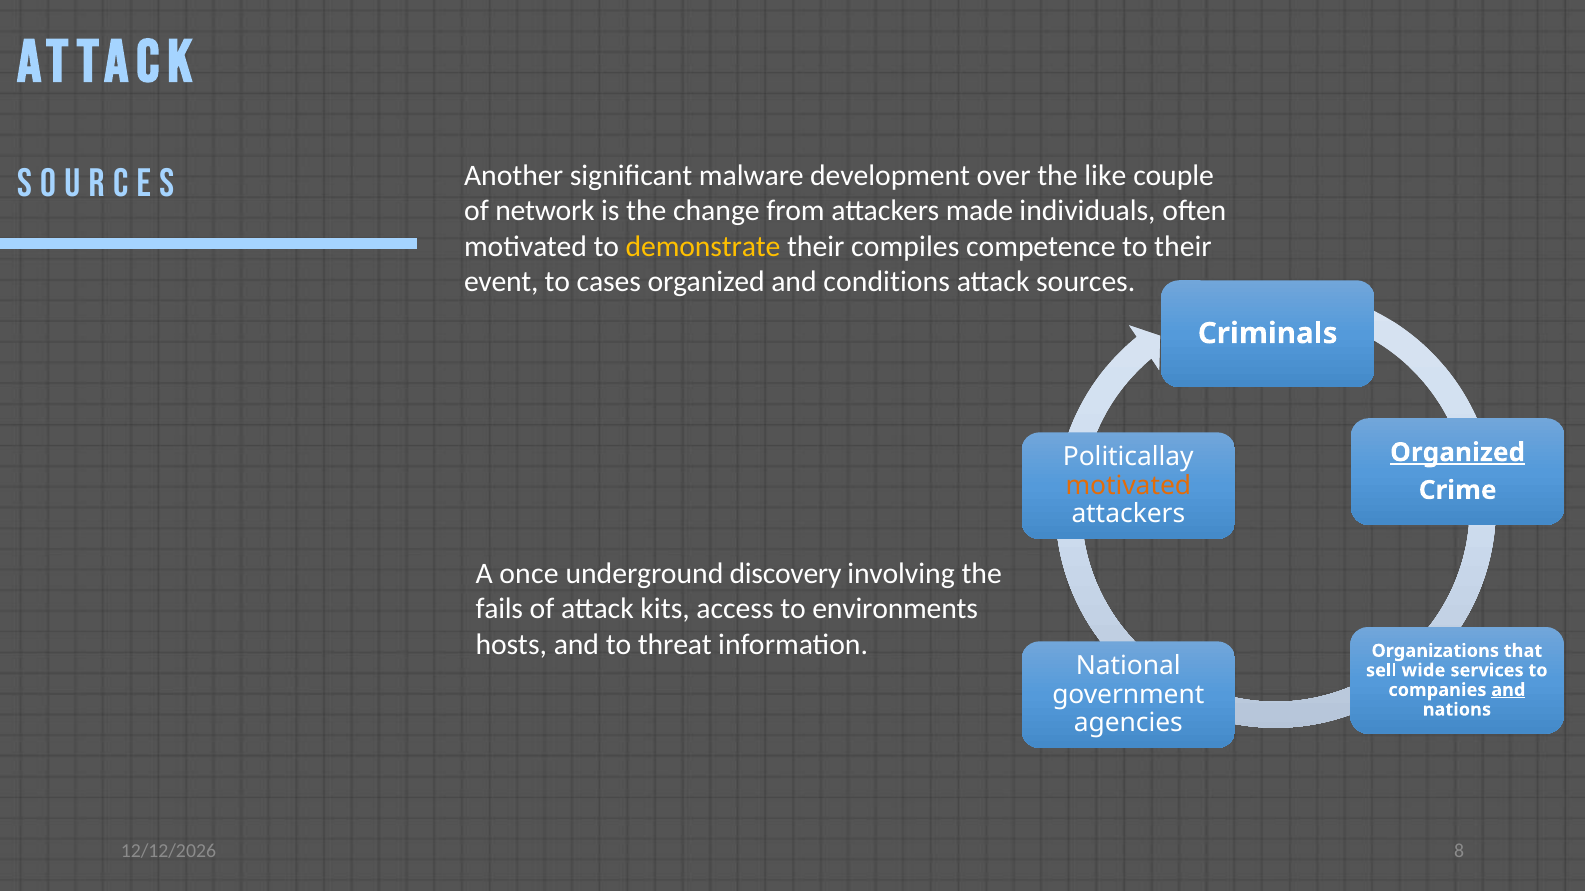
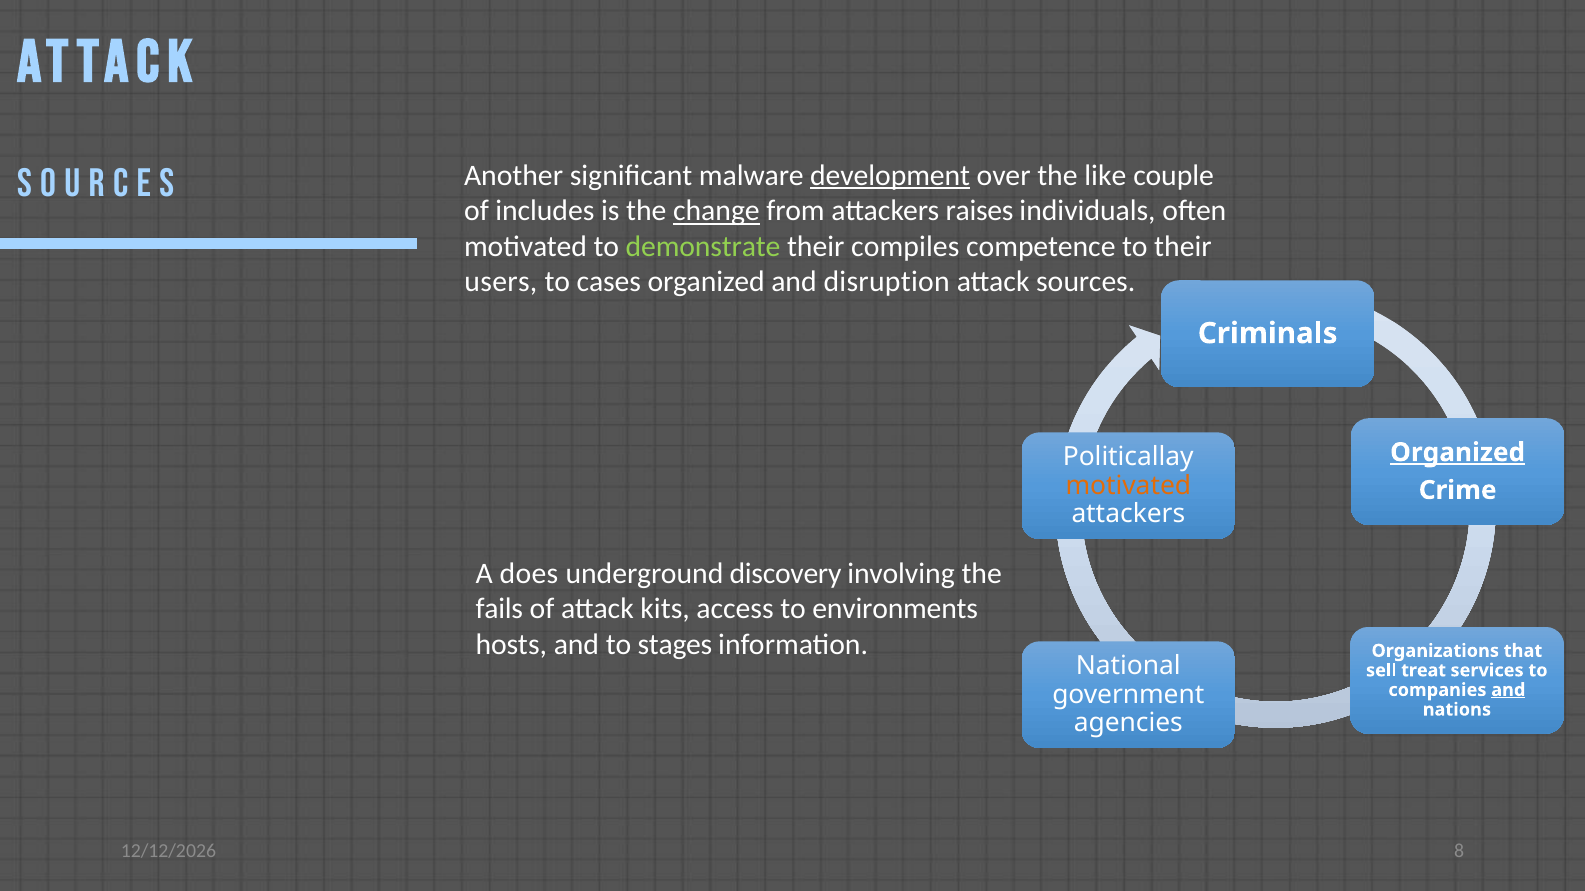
development underline: none -> present
network: network -> includes
change underline: none -> present
made: made -> raises
demonstrate colour: yellow -> light green
event: event -> users
conditions: conditions -> disruption
once: once -> does
threat: threat -> stages
wide: wide -> treat
